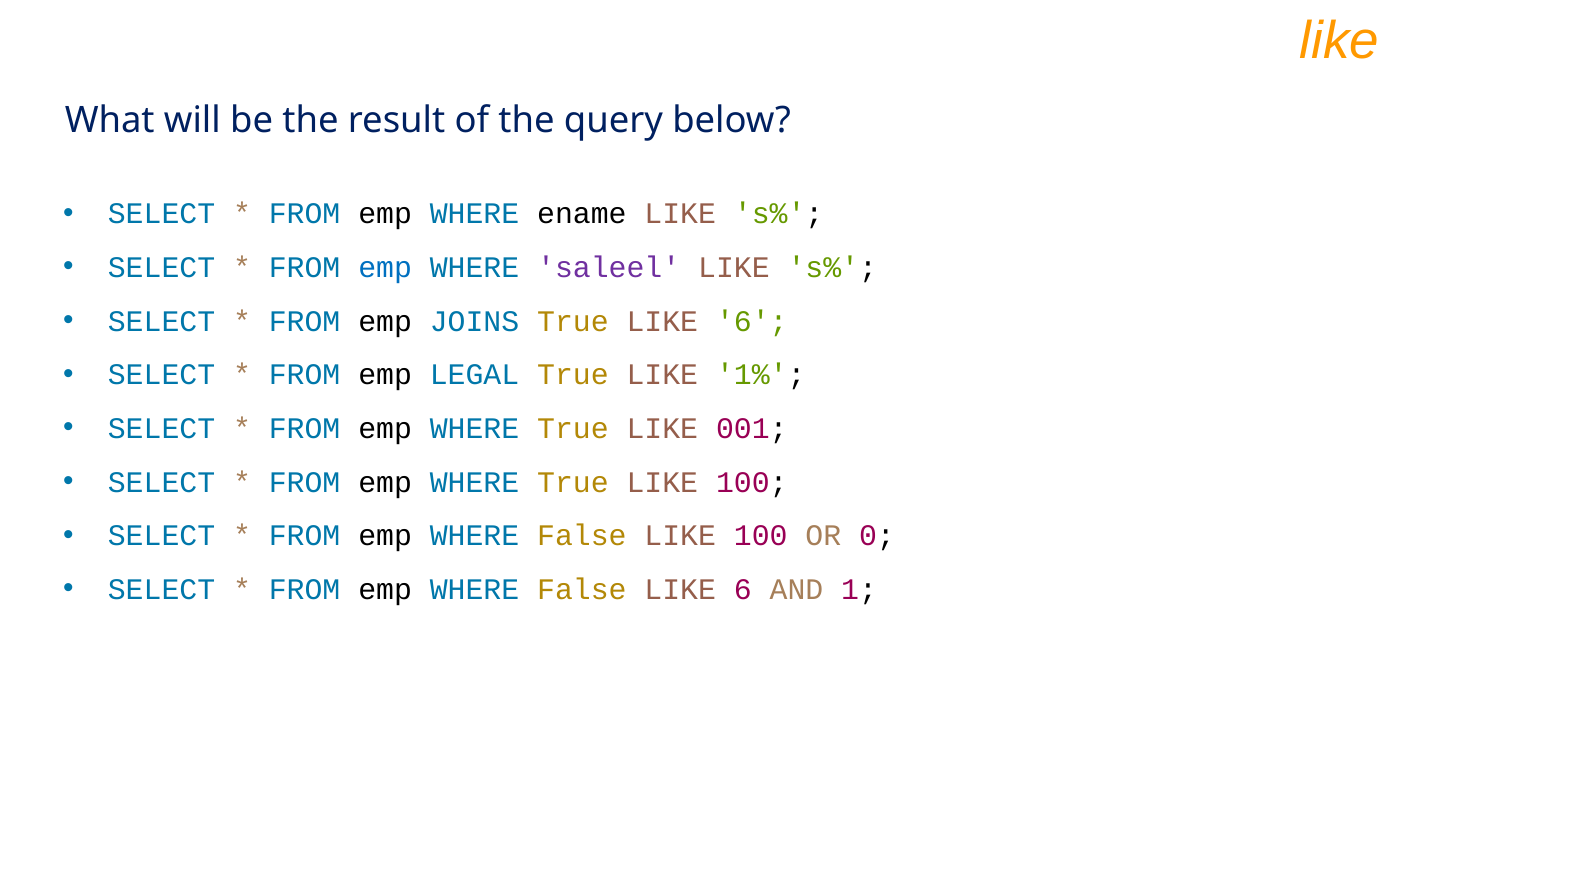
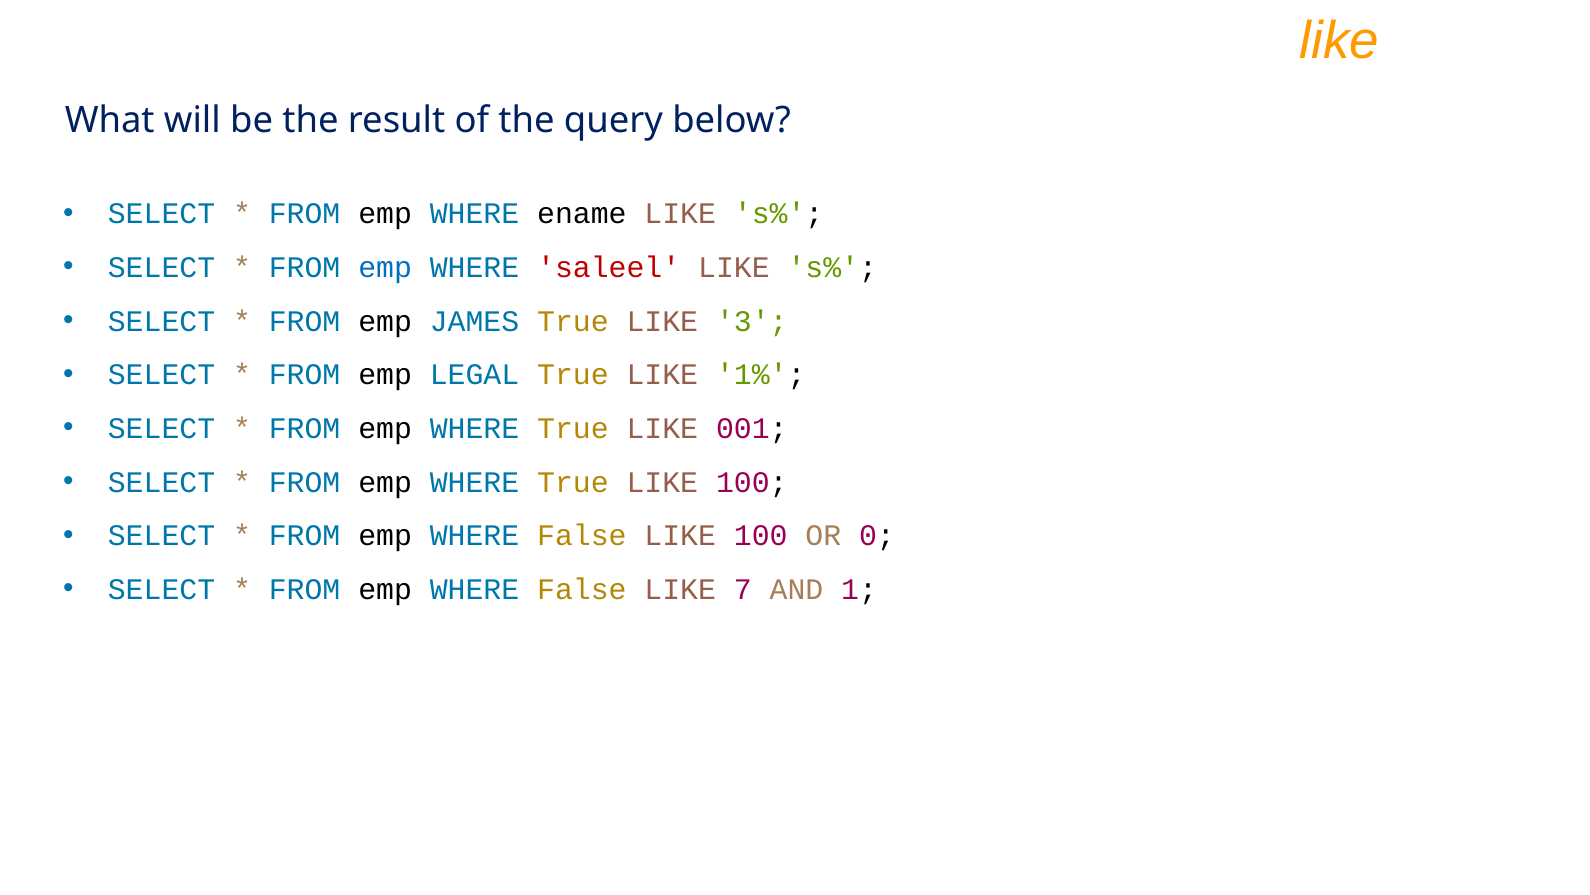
saleel colour: purple -> red
JOINS: JOINS -> JAMES
True LIKE 6: 6 -> 3
False LIKE 6: 6 -> 7
